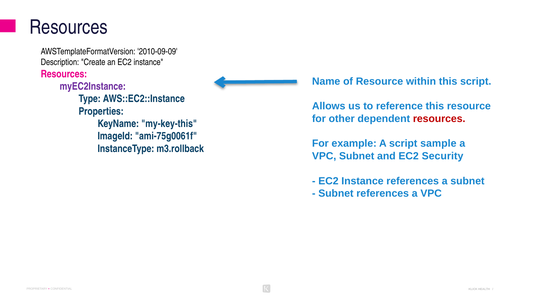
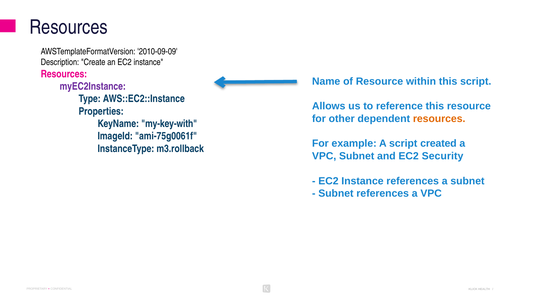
resources at (439, 119) colour: red -> orange
my-key-this: my-key-this -> my-key-with
sample: sample -> created
